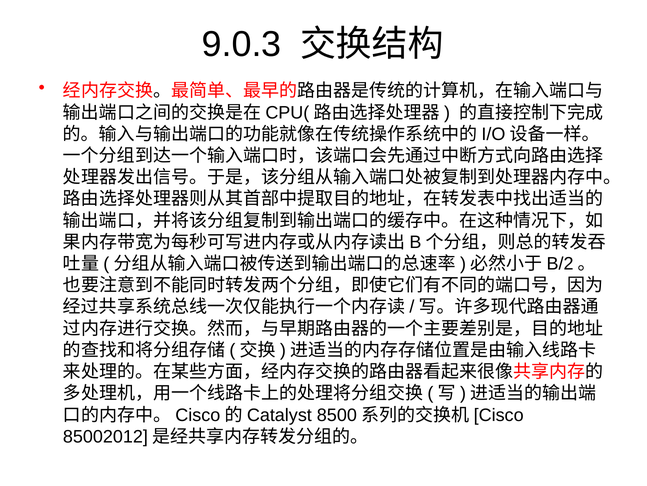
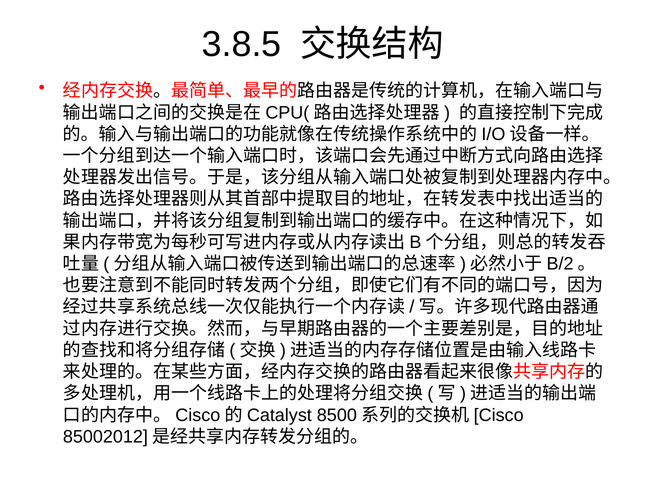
9.0.3: 9.0.3 -> 3.8.5
